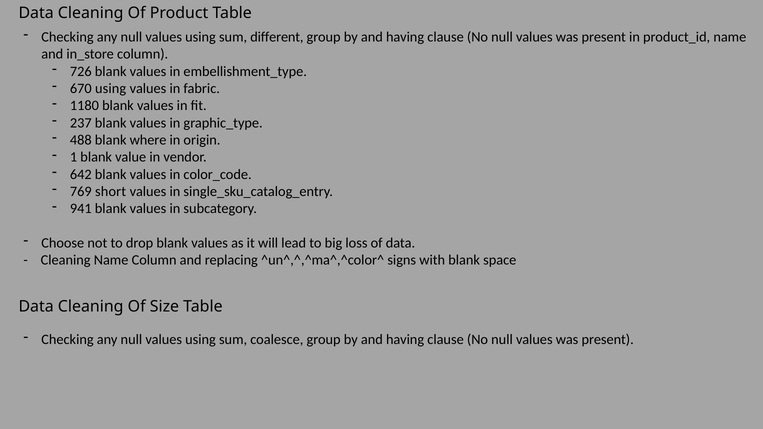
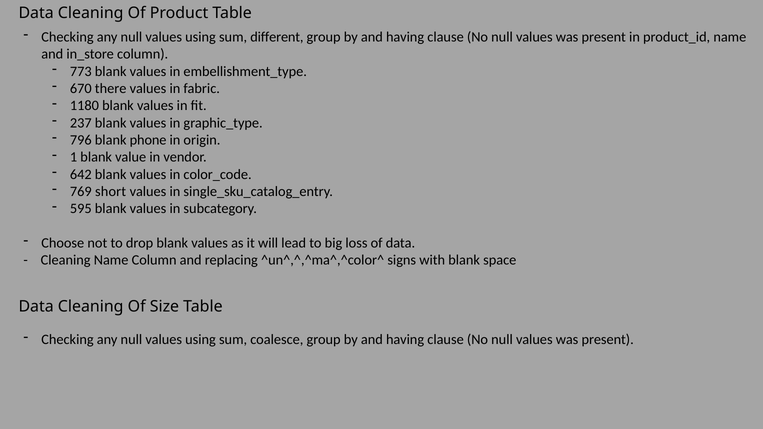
726: 726 -> 773
670 using: using -> there
488: 488 -> 796
where: where -> phone
941: 941 -> 595
